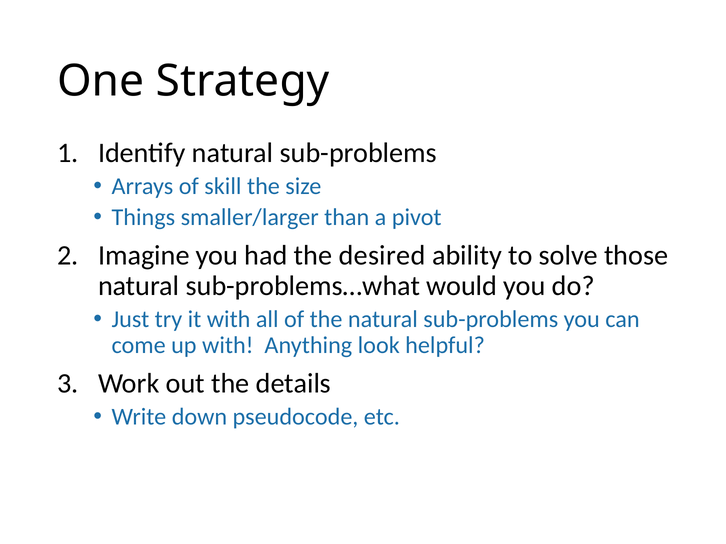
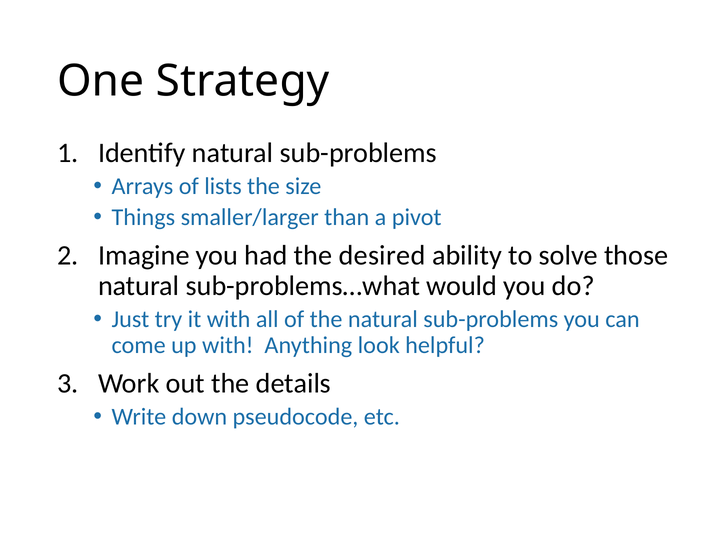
skill: skill -> lists
